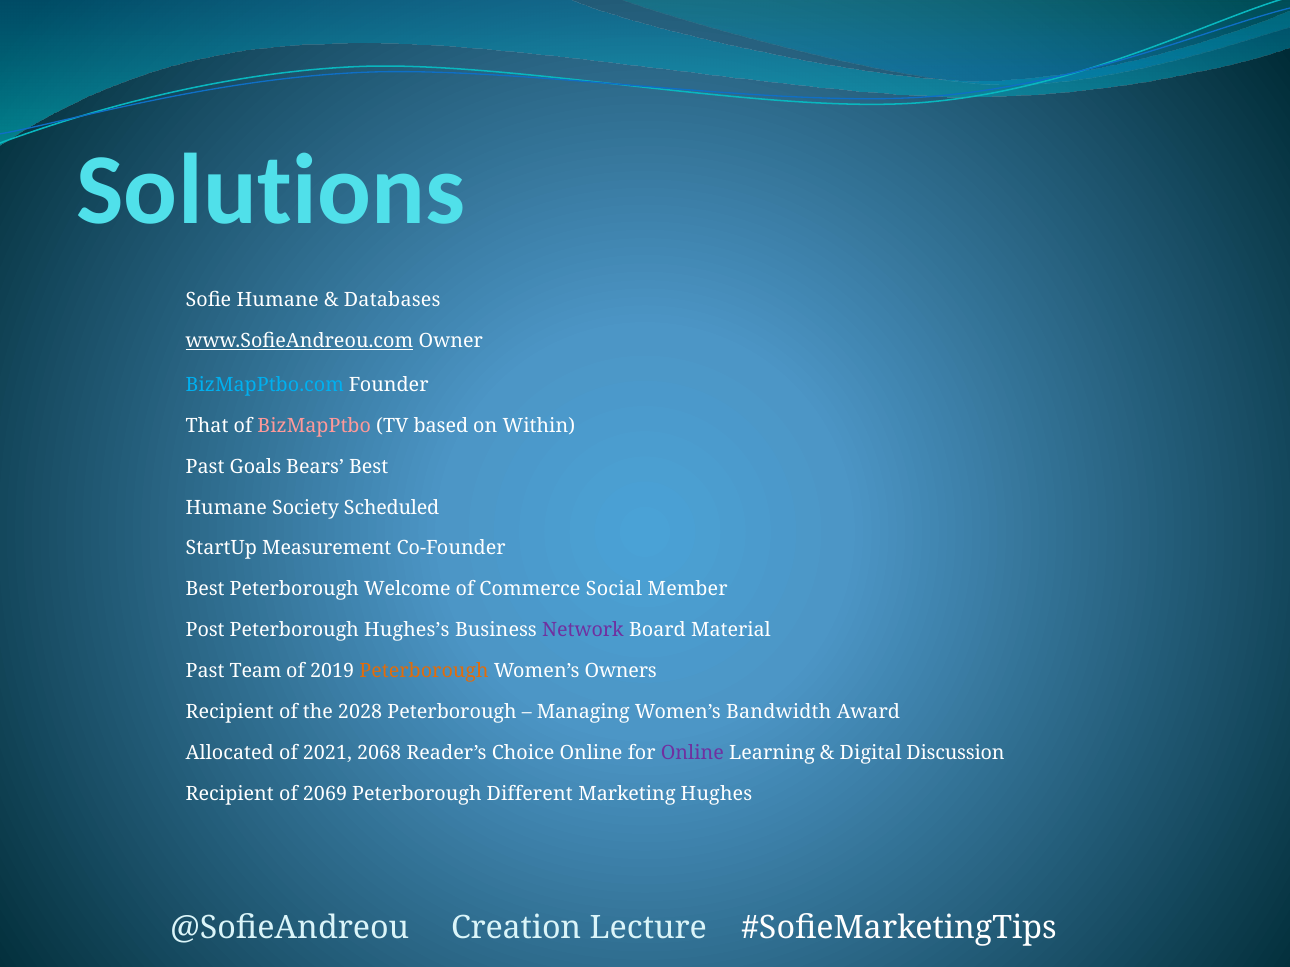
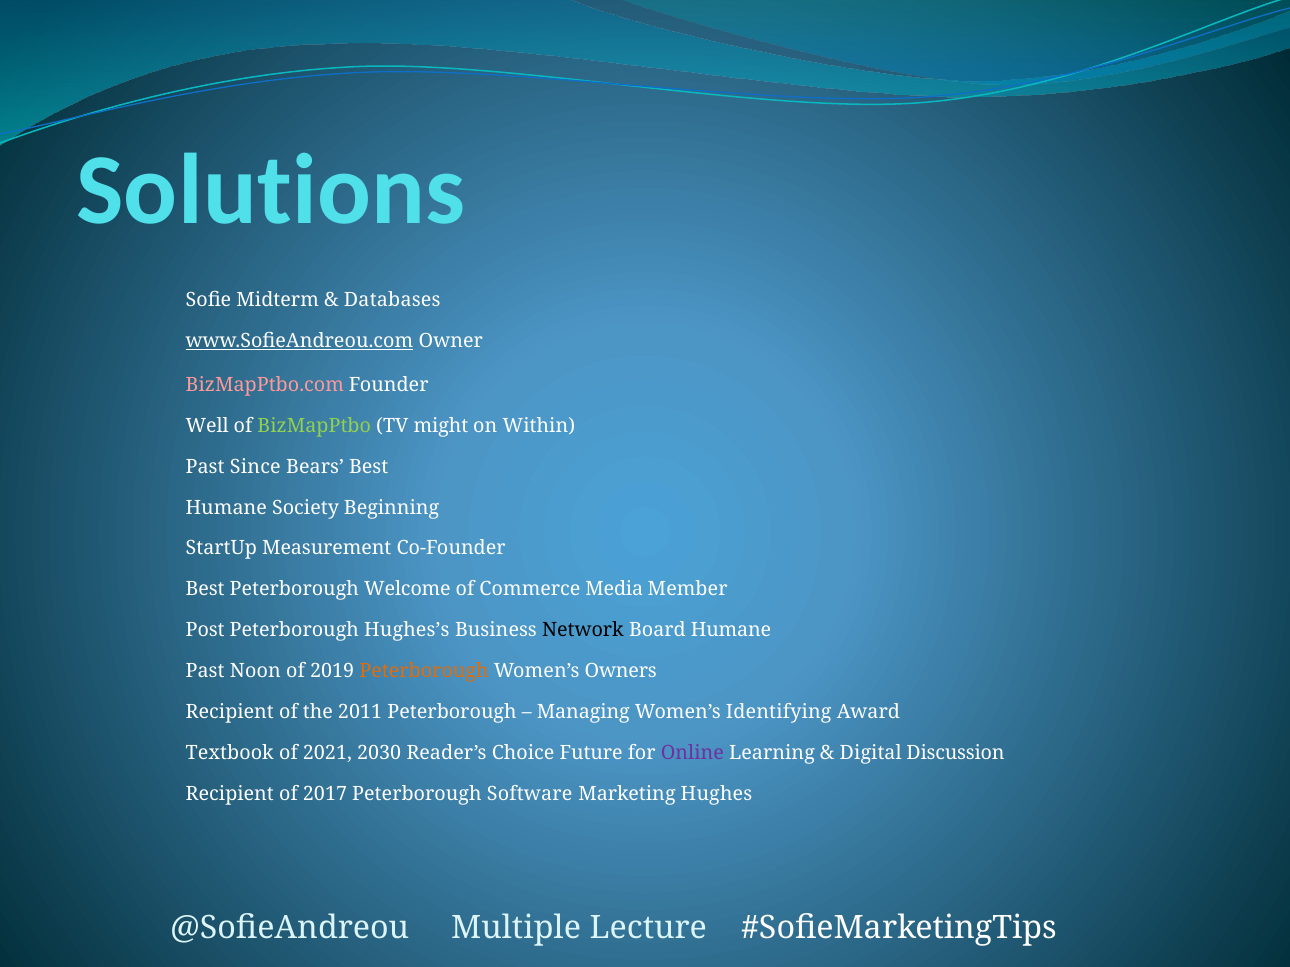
Sofie Humane: Humane -> Midterm
BizMapPtbo.com colour: light blue -> pink
That: That -> Well
BizMapPtbo colour: pink -> light green
based: based -> might
Goals: Goals -> Since
Scheduled: Scheduled -> Beginning
Social: Social -> Media
Network colour: purple -> black
Board Material: Material -> Humane
Team: Team -> Noon
2028: 2028 -> 2011
Bandwidth: Bandwidth -> Identifying
Allocated: Allocated -> Textbook
2068: 2068 -> 2030
Choice Online: Online -> Future
2069: 2069 -> 2017
Different: Different -> Software
Creation: Creation -> Multiple
